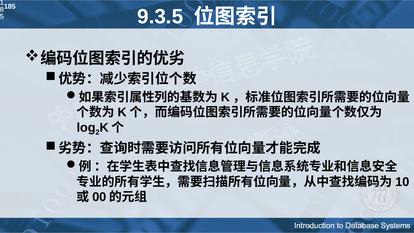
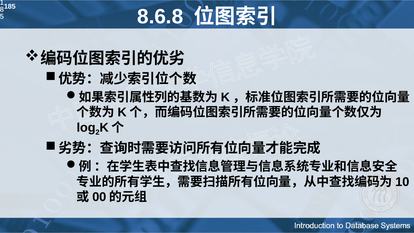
9.3.5: 9.3.5 -> 8.6.8
